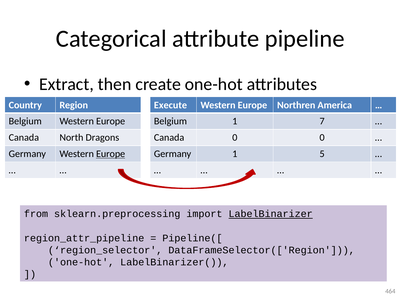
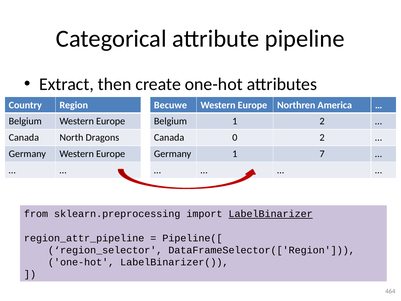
Execute: Execute -> Becuwe
1 7: 7 -> 2
0 0: 0 -> 2
Europe at (111, 154) underline: present -> none
5: 5 -> 7
